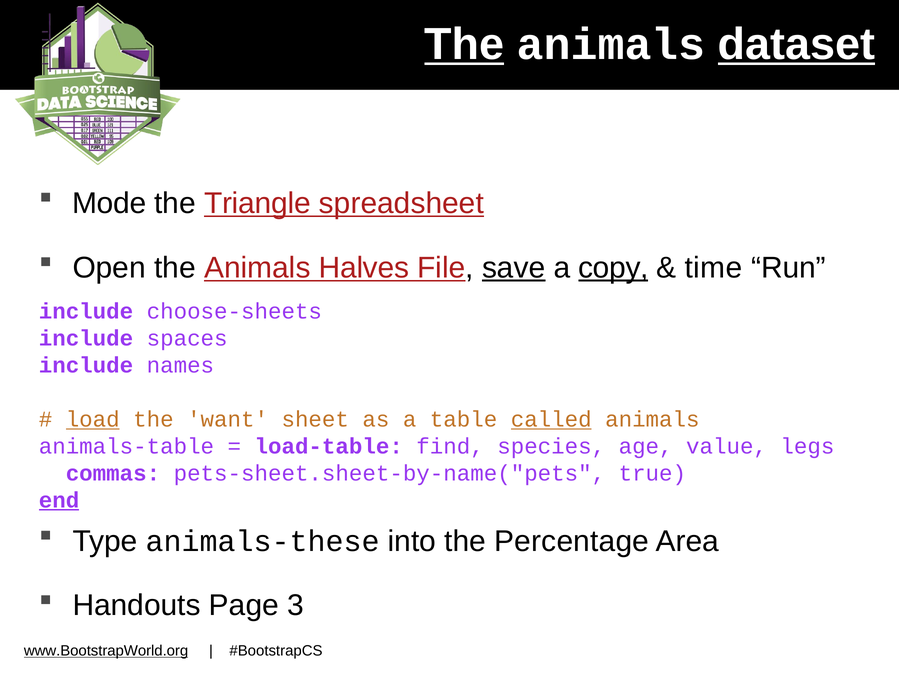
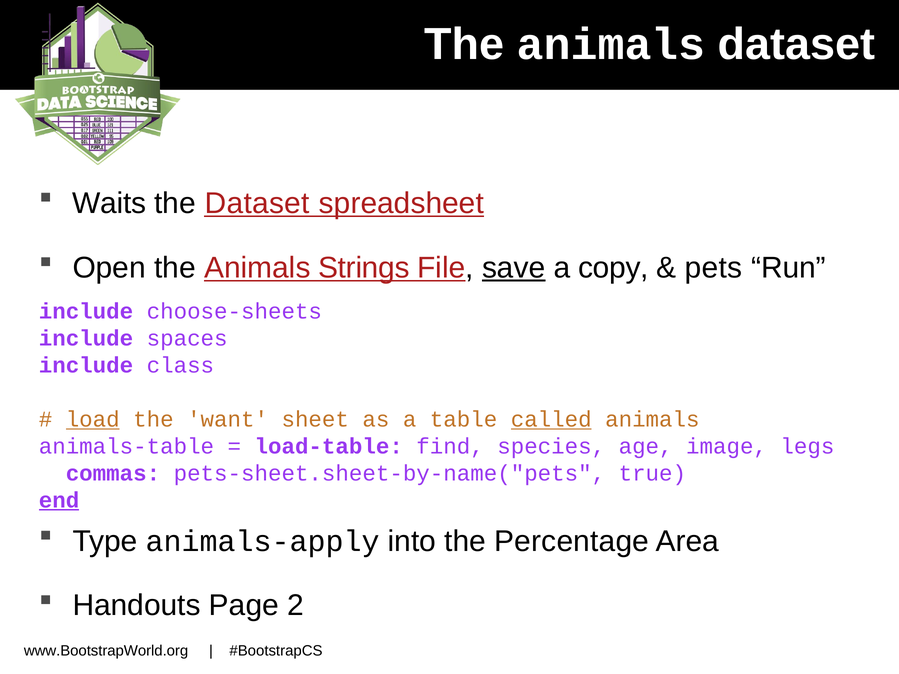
The at (464, 44) underline: present -> none
dataset at (796, 44) underline: present -> none
Mode: Mode -> Waits
the Triangle: Triangle -> Dataset
Halves: Halves -> Strings
copy underline: present -> none
time: time -> pets
names: names -> class
value: value -> image
animals-these: animals-these -> animals-apply
3: 3 -> 2
www.BootstrapWorld.org underline: present -> none
